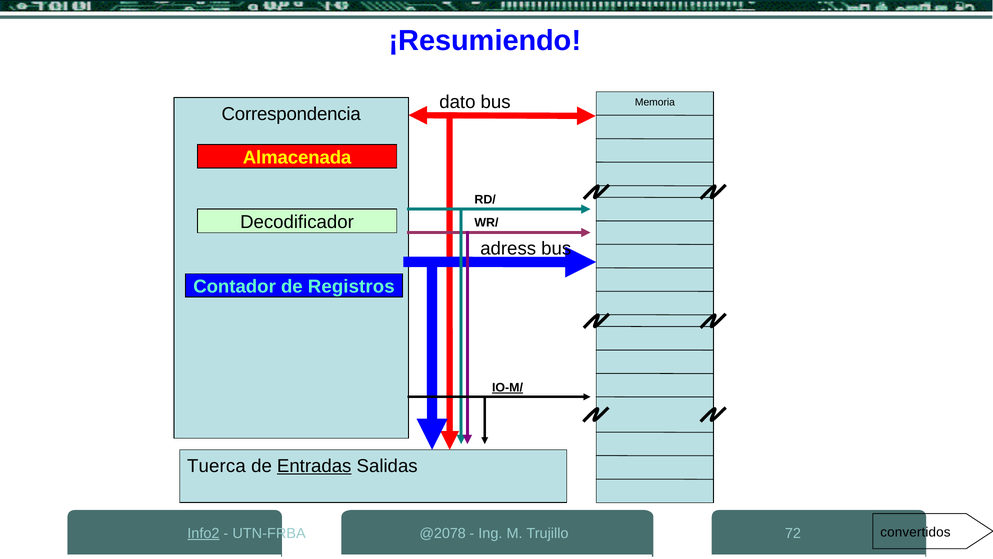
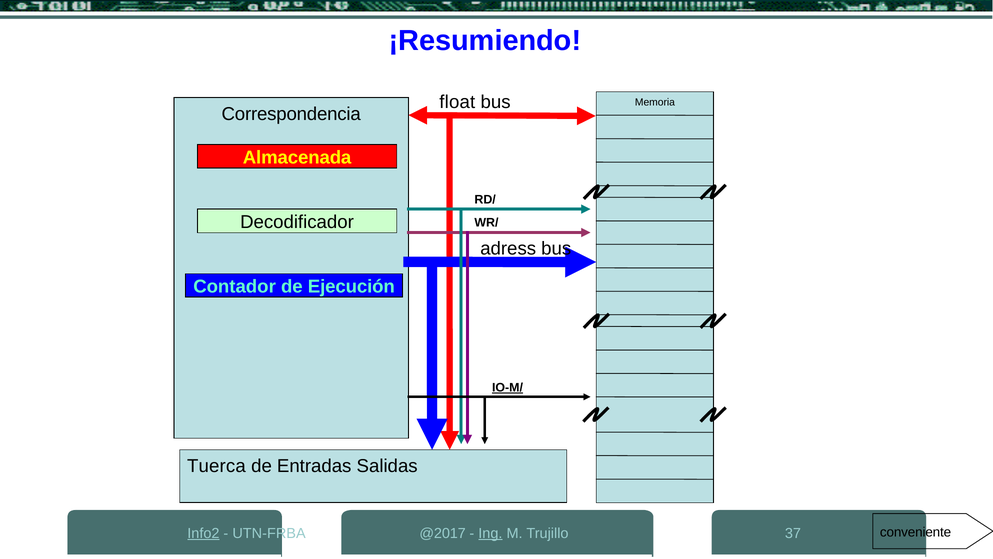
dato: dato -> float
Registros: Registros -> Ejecución
Entradas underline: present -> none
convertidos: convertidos -> conveniente
@2078: @2078 -> @2017
Ing underline: none -> present
72: 72 -> 37
